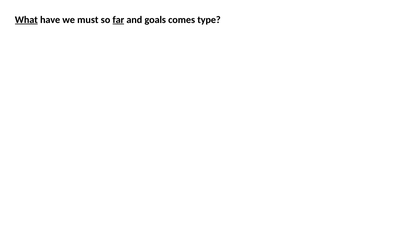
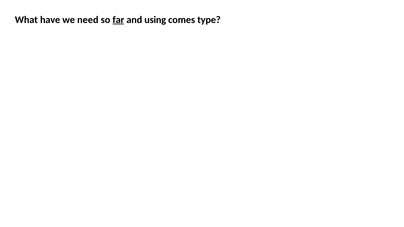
What underline: present -> none
must: must -> need
goals: goals -> using
